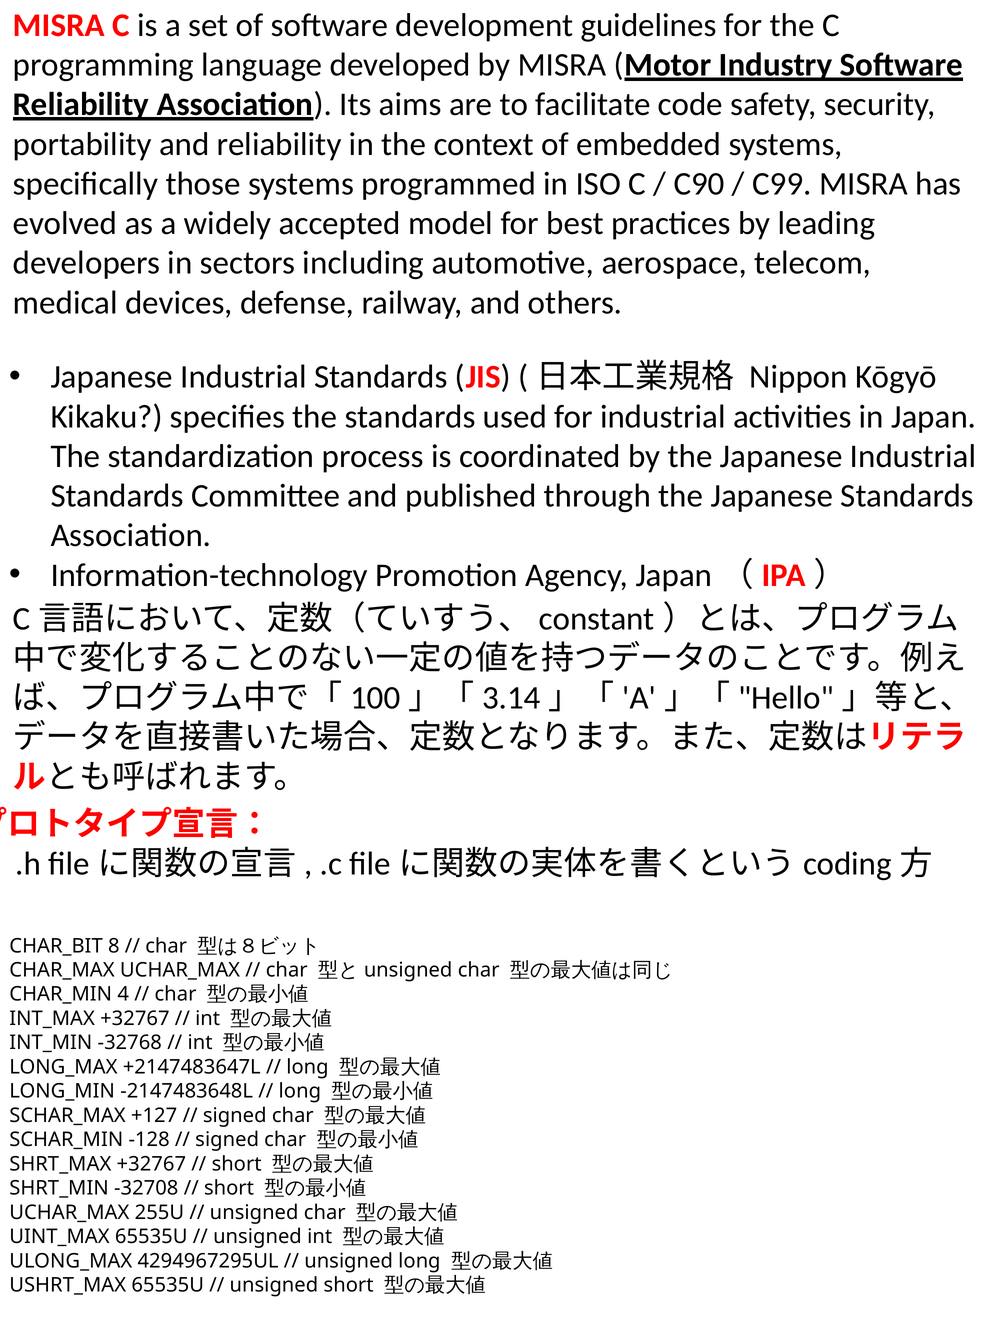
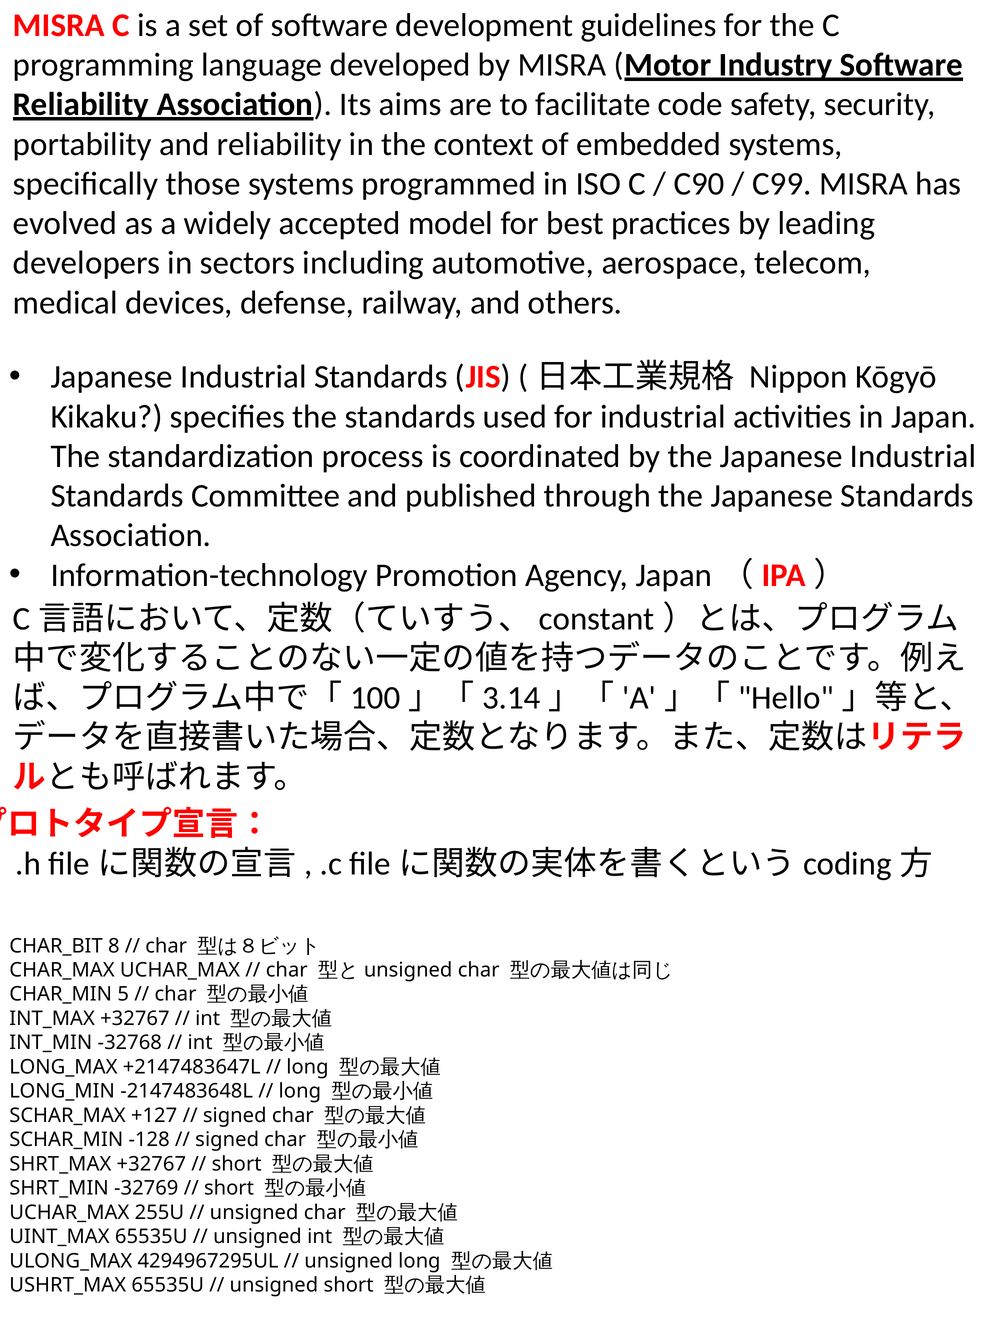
4: 4 -> 5
-32708: -32708 -> -32769
